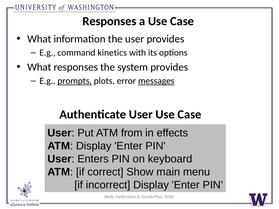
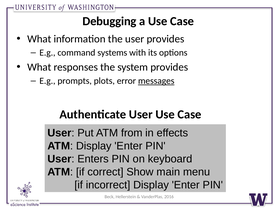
Responses at (109, 21): Responses -> Debugging
kinetics: kinetics -> systems
prompts underline: present -> none
